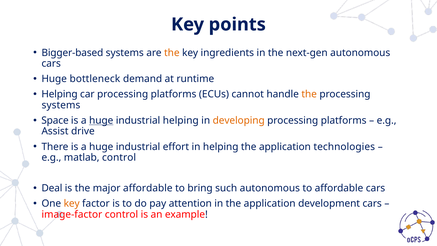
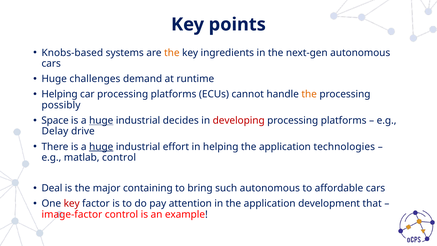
Bigger-based: Bigger-based -> Knobs-based
bottleneck: bottleneck -> challenges
systems at (61, 105): systems -> possibly
industrial helping: helping -> decides
developing colour: orange -> red
Assist: Assist -> Delay
huge at (101, 147) underline: none -> present
major affordable: affordable -> containing
key at (72, 203) colour: orange -> red
development cars: cars -> that
